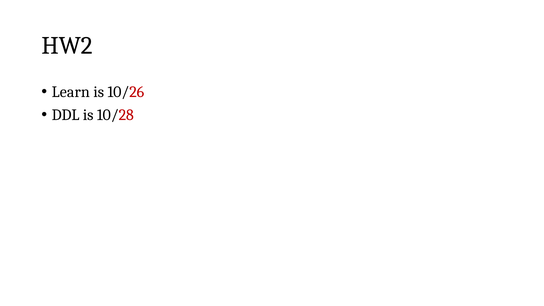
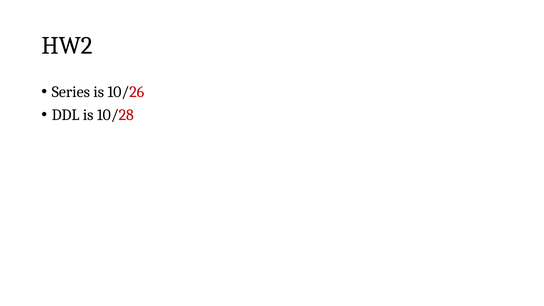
Learn: Learn -> Series
